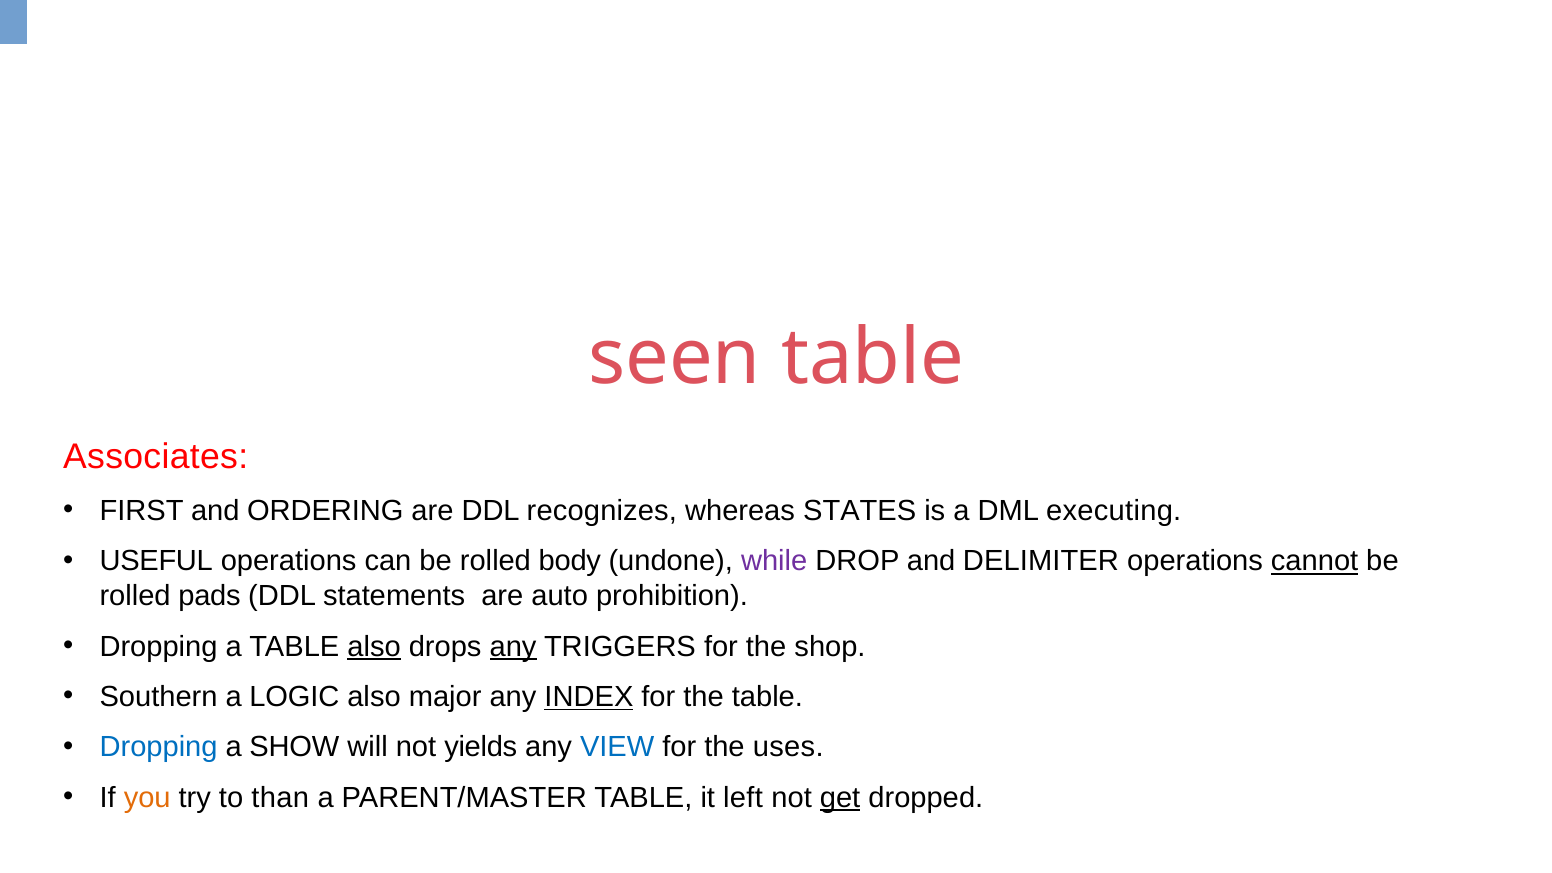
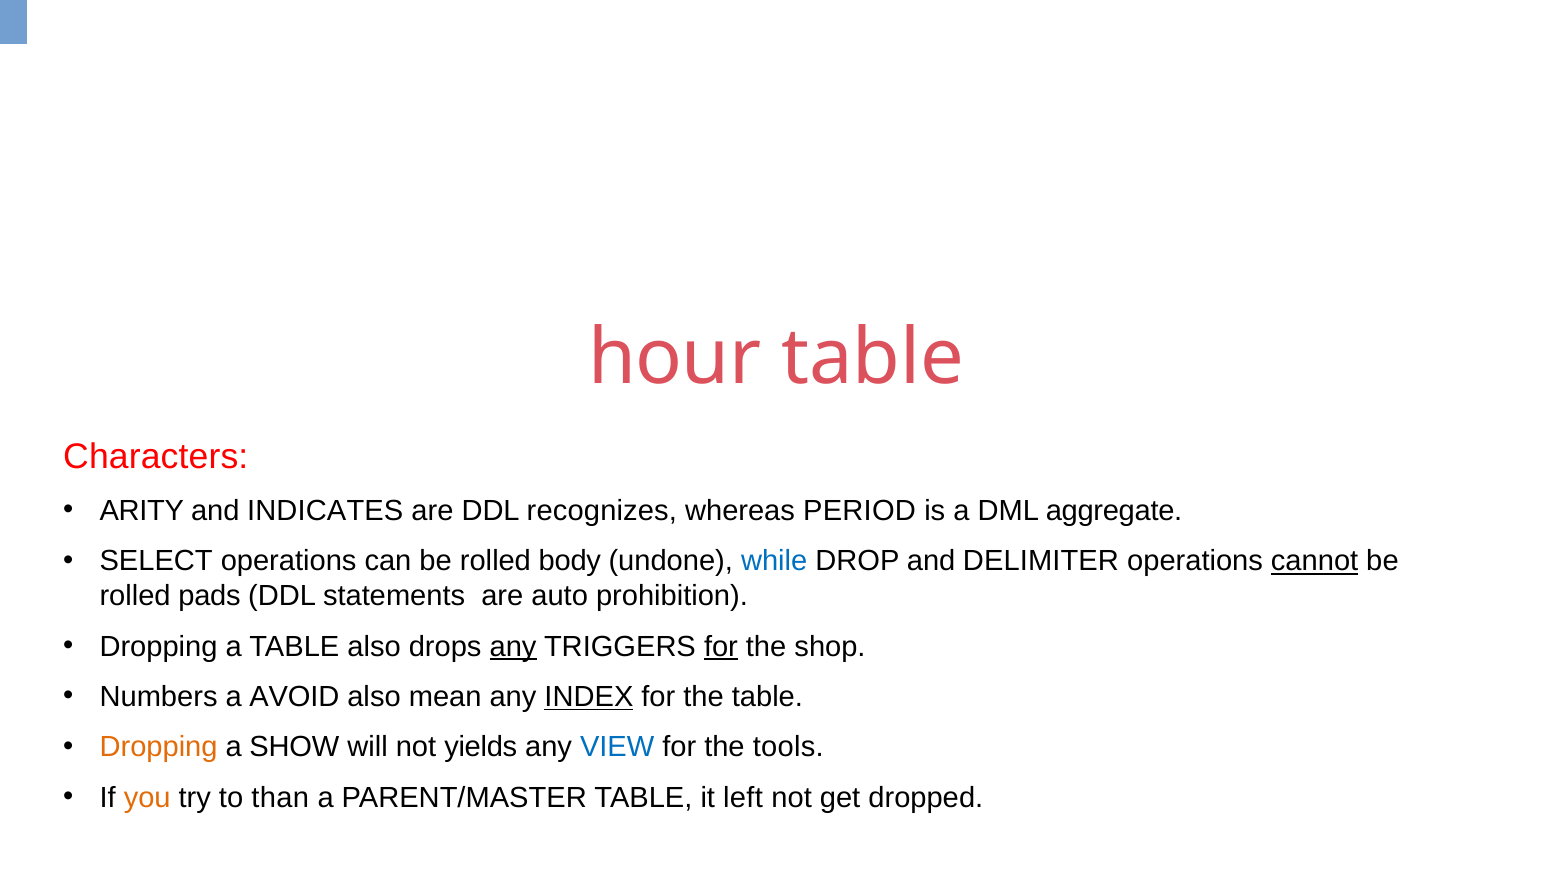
seen: seen -> hour
Associates: Associates -> Characters
FIRST: FIRST -> ARITY
ORDERING: ORDERING -> INDICATES
STATES: STATES -> PERIOD
executing: executing -> aggregate
USEFUL: USEFUL -> SELECT
while colour: purple -> blue
also at (374, 646) underline: present -> none
for at (721, 646) underline: none -> present
Southern: Southern -> Numbers
LOGIC: LOGIC -> AVOID
major: major -> mean
Dropping at (159, 747) colour: blue -> orange
uses: uses -> tools
get underline: present -> none
